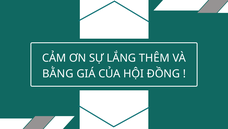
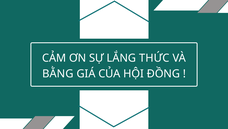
THÊM: THÊM -> THỨC
